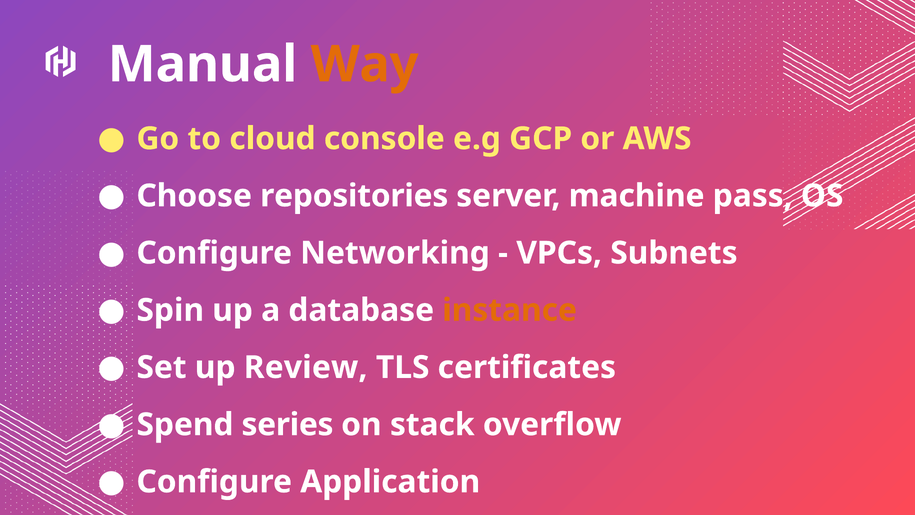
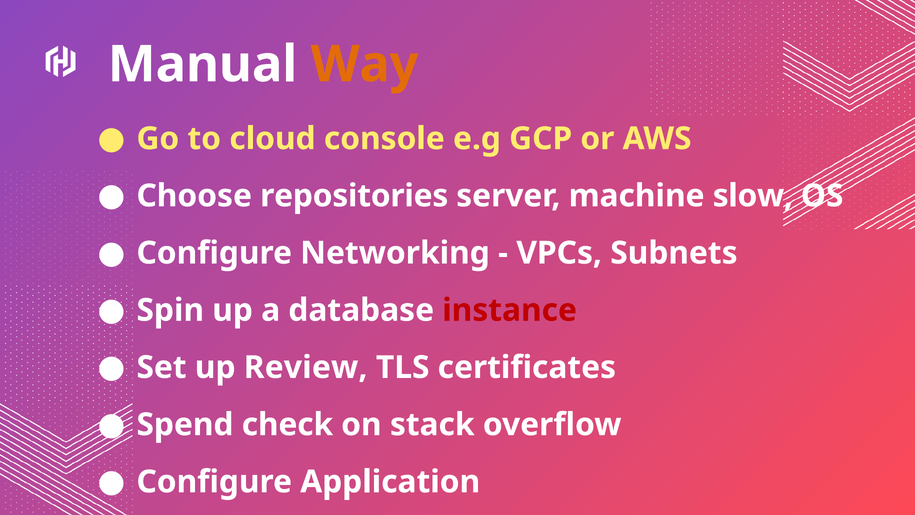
pass: pass -> slow
instance colour: orange -> red
series: series -> check
